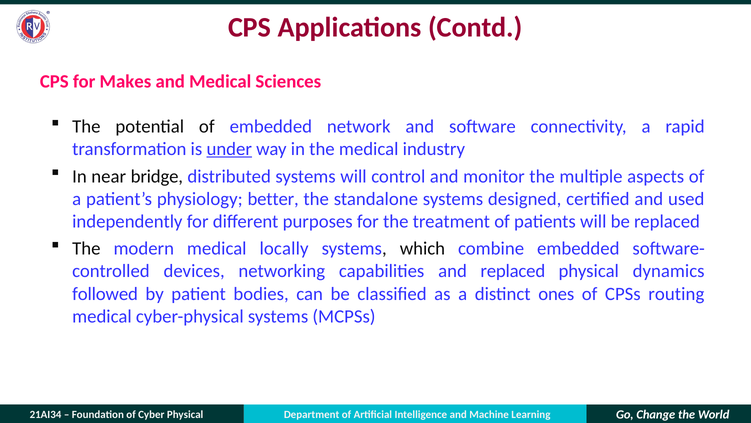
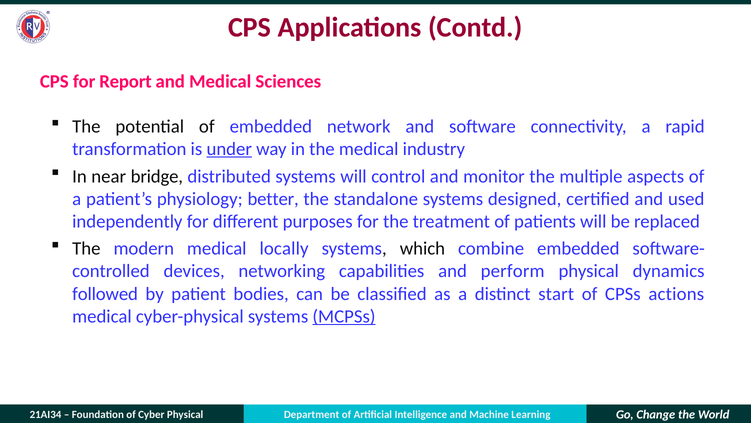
Makes: Makes -> Report
and replaced: replaced -> perform
ones: ones -> start
routing: routing -> actions
MCPSs underline: none -> present
